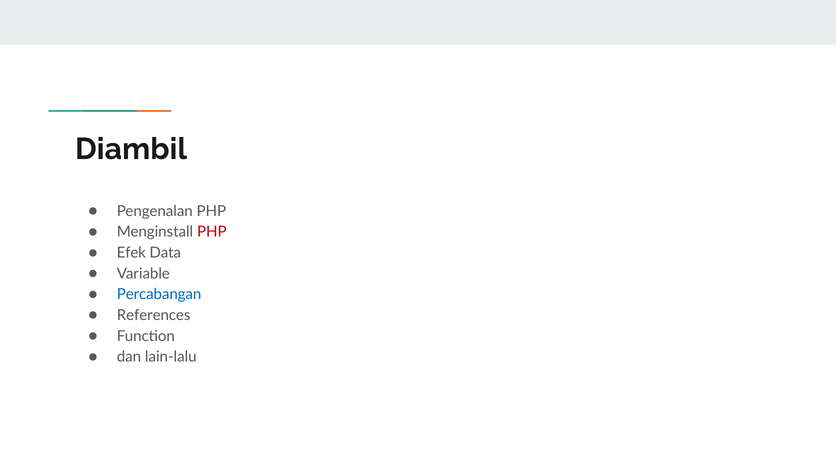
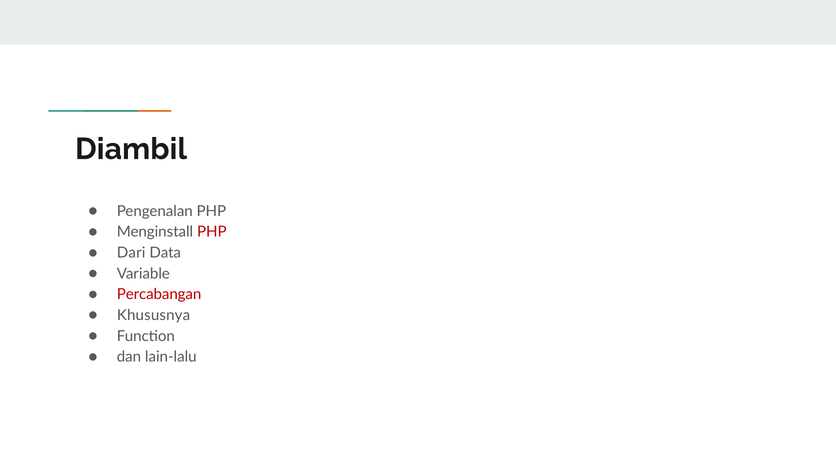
Efek: Efek -> Dari
Percabangan colour: blue -> red
References: References -> Khususnya
